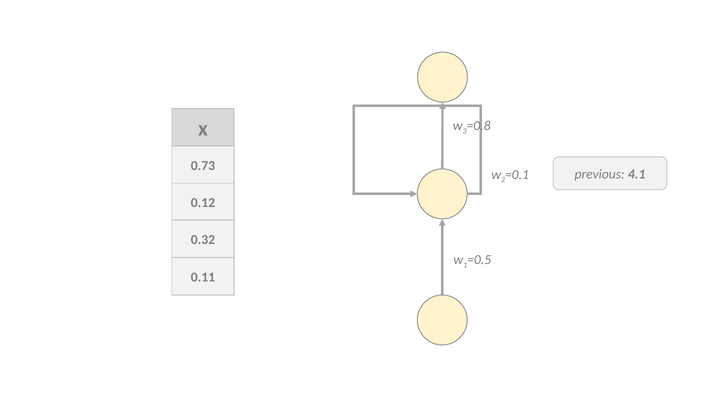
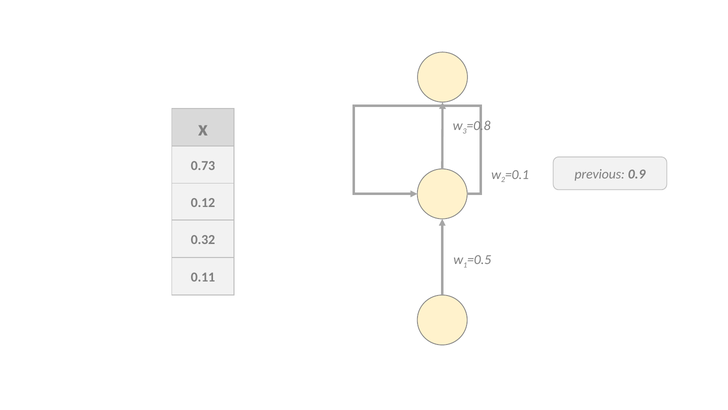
4.1: 4.1 -> 0.9
